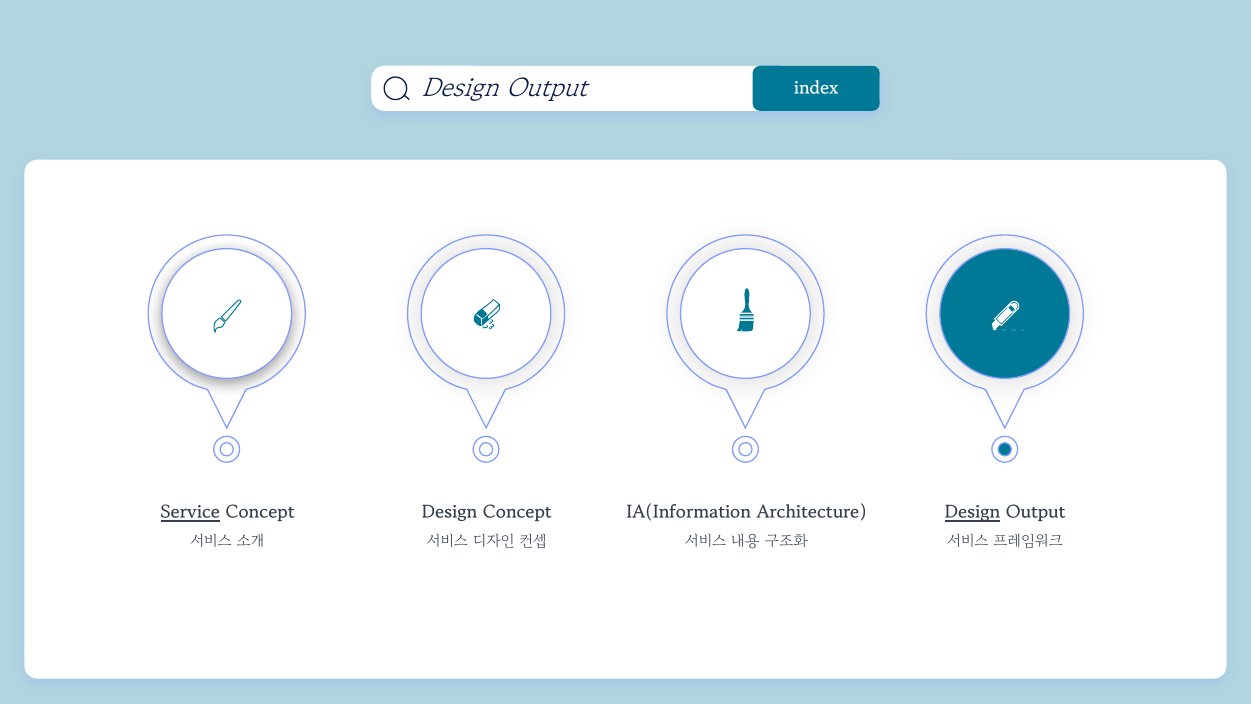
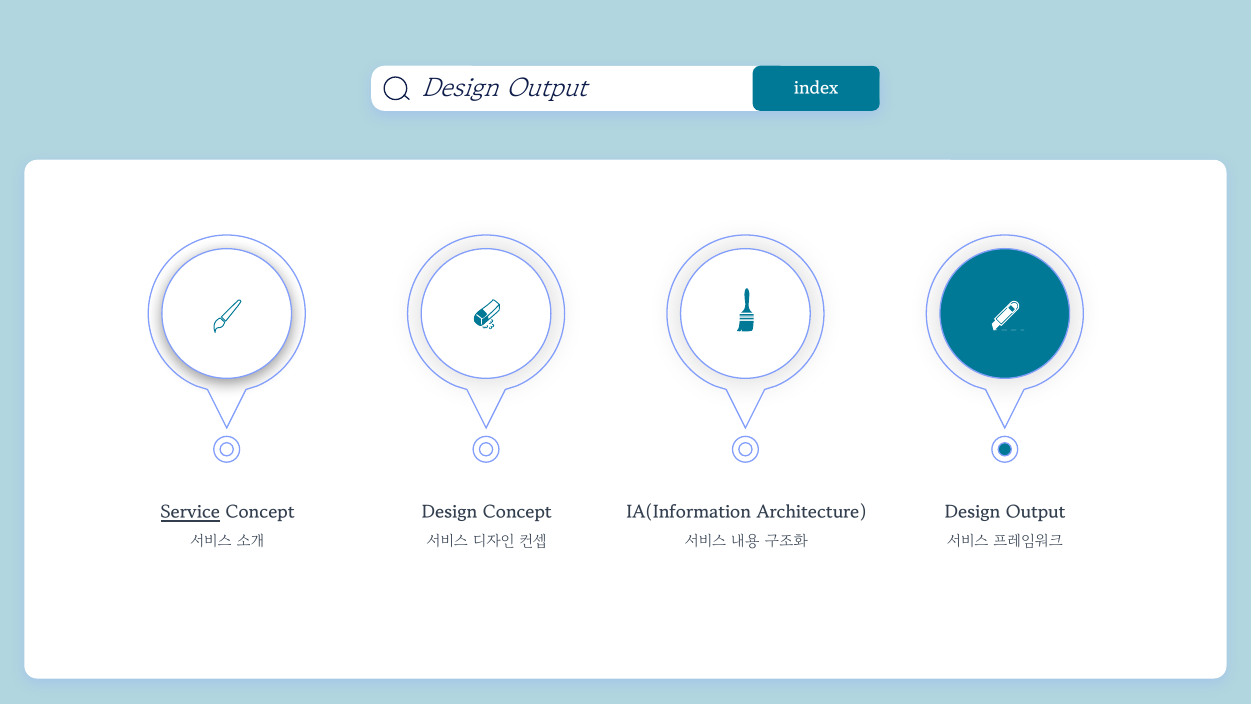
Design at (973, 513) underline: present -> none
